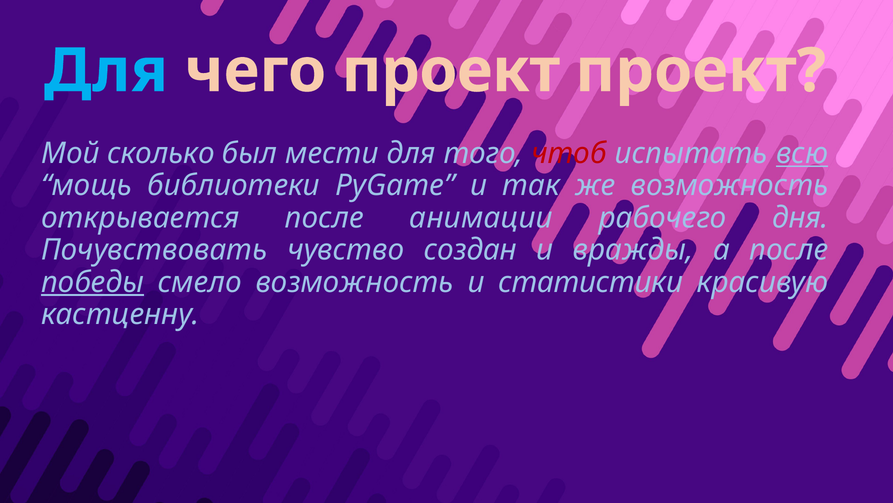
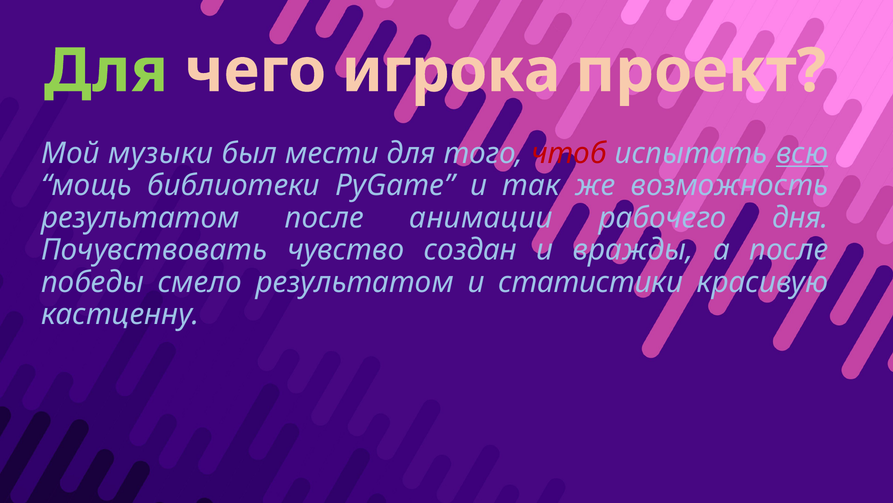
Для at (106, 71) colour: light blue -> light green
чего проект: проект -> игрока
сколько: сколько -> музыки
открывается at (140, 218): открывается -> результатом
победы underline: present -> none
смело возможность: возможность -> результатом
